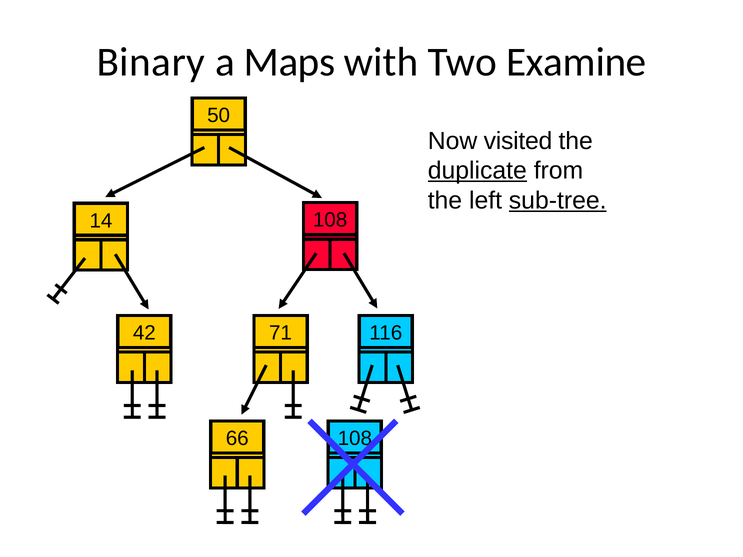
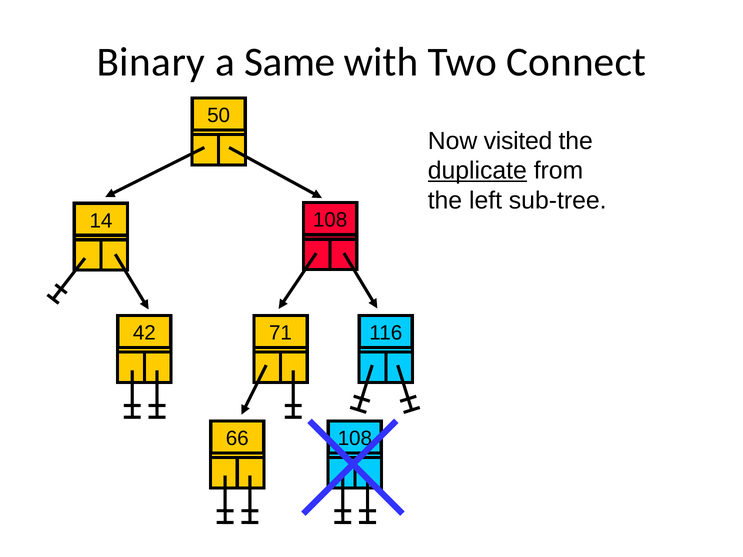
Maps: Maps -> Same
Examine: Examine -> Connect
sub-tree underline: present -> none
